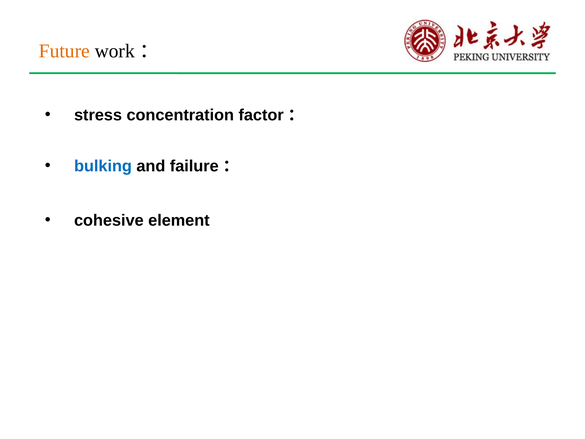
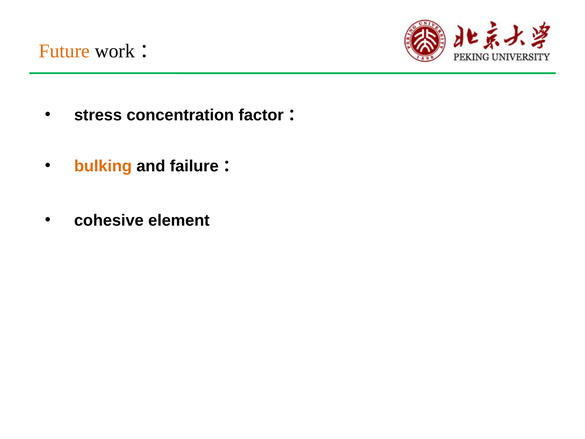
bulking colour: blue -> orange
